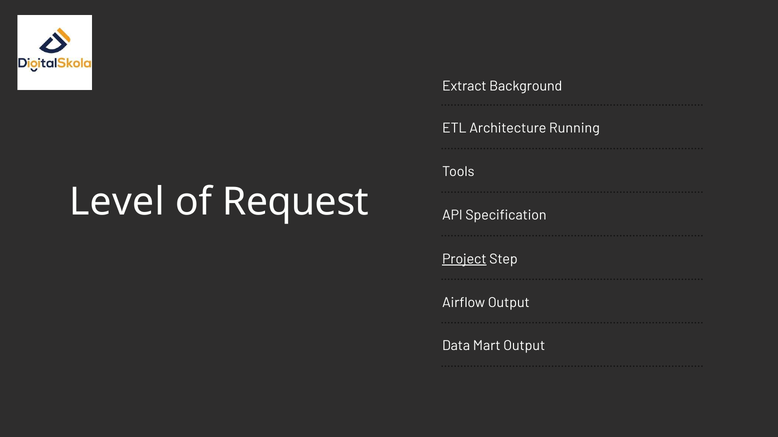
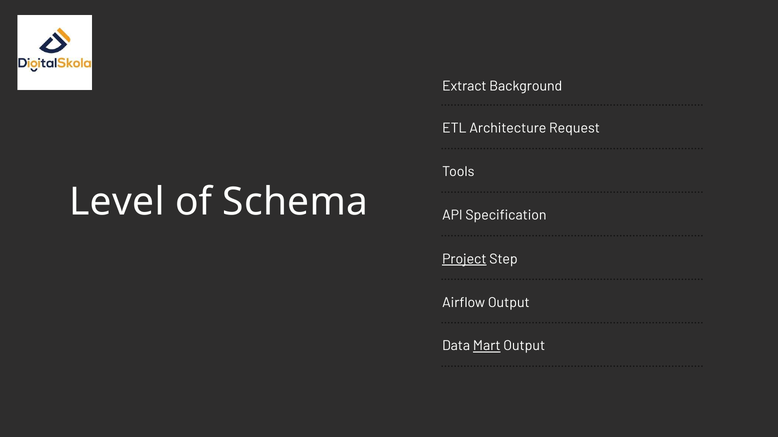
Running: Running -> Request
Request: Request -> Schema
Mart underline: none -> present
